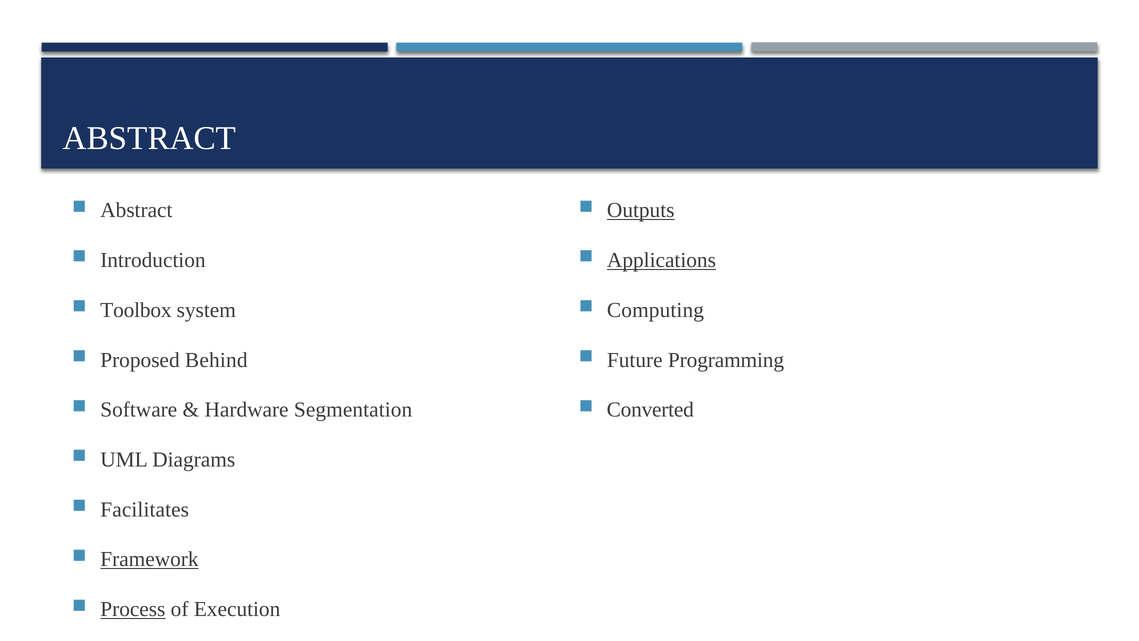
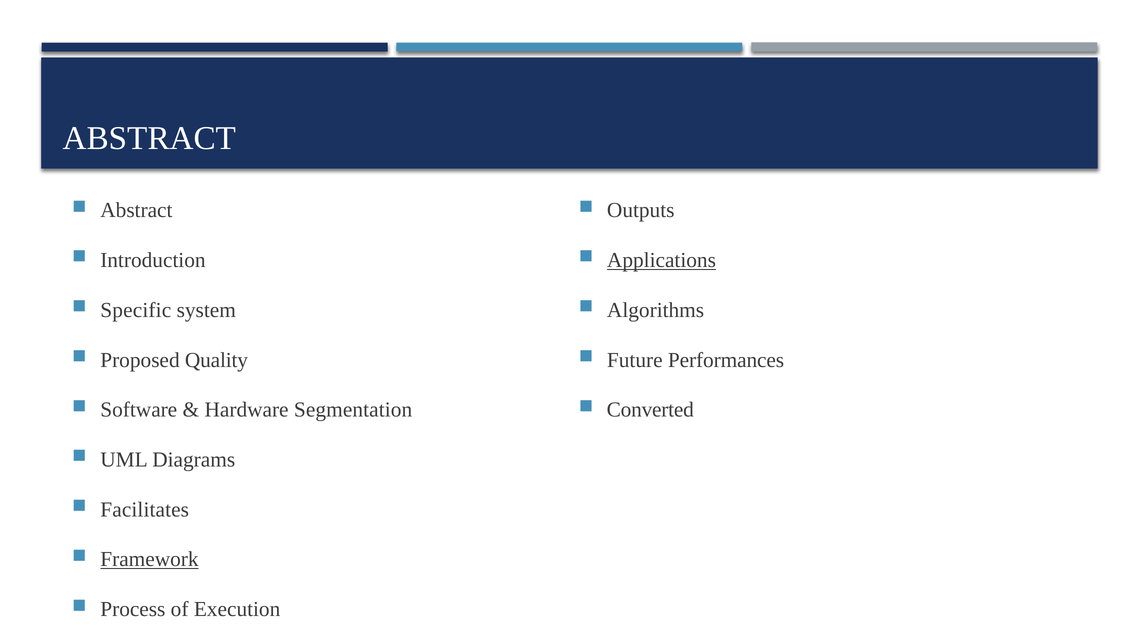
Outputs underline: present -> none
Toolbox: Toolbox -> Specific
Computing: Computing -> Algorithms
Behind: Behind -> Quality
Programming: Programming -> Performances
Process underline: present -> none
